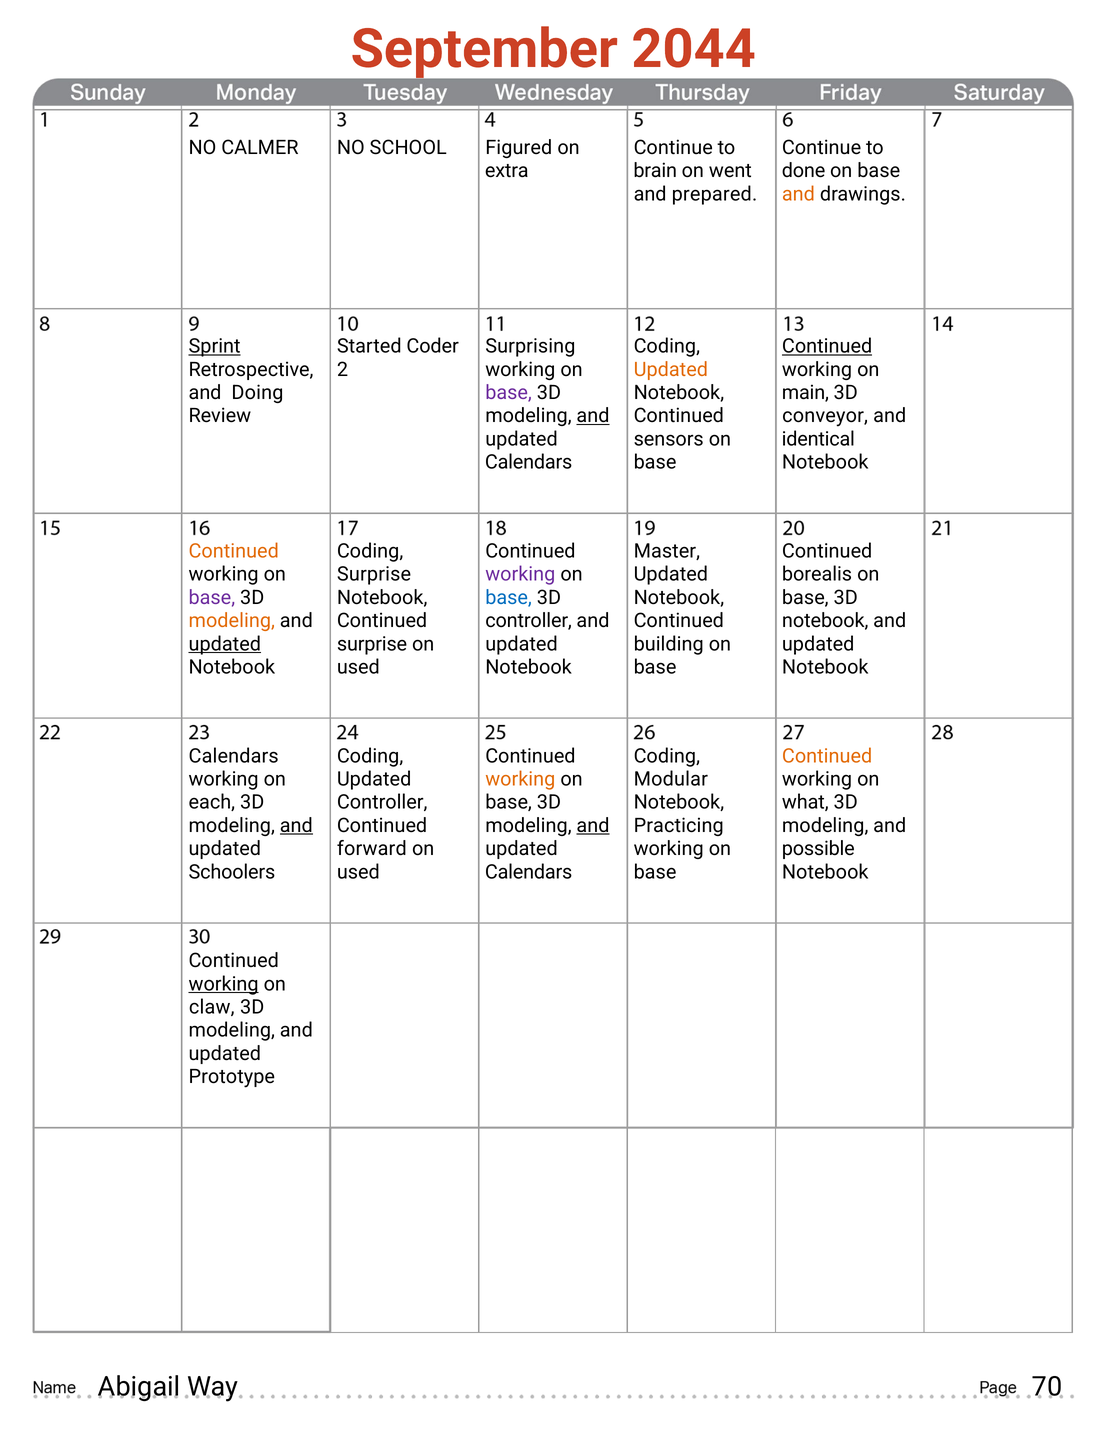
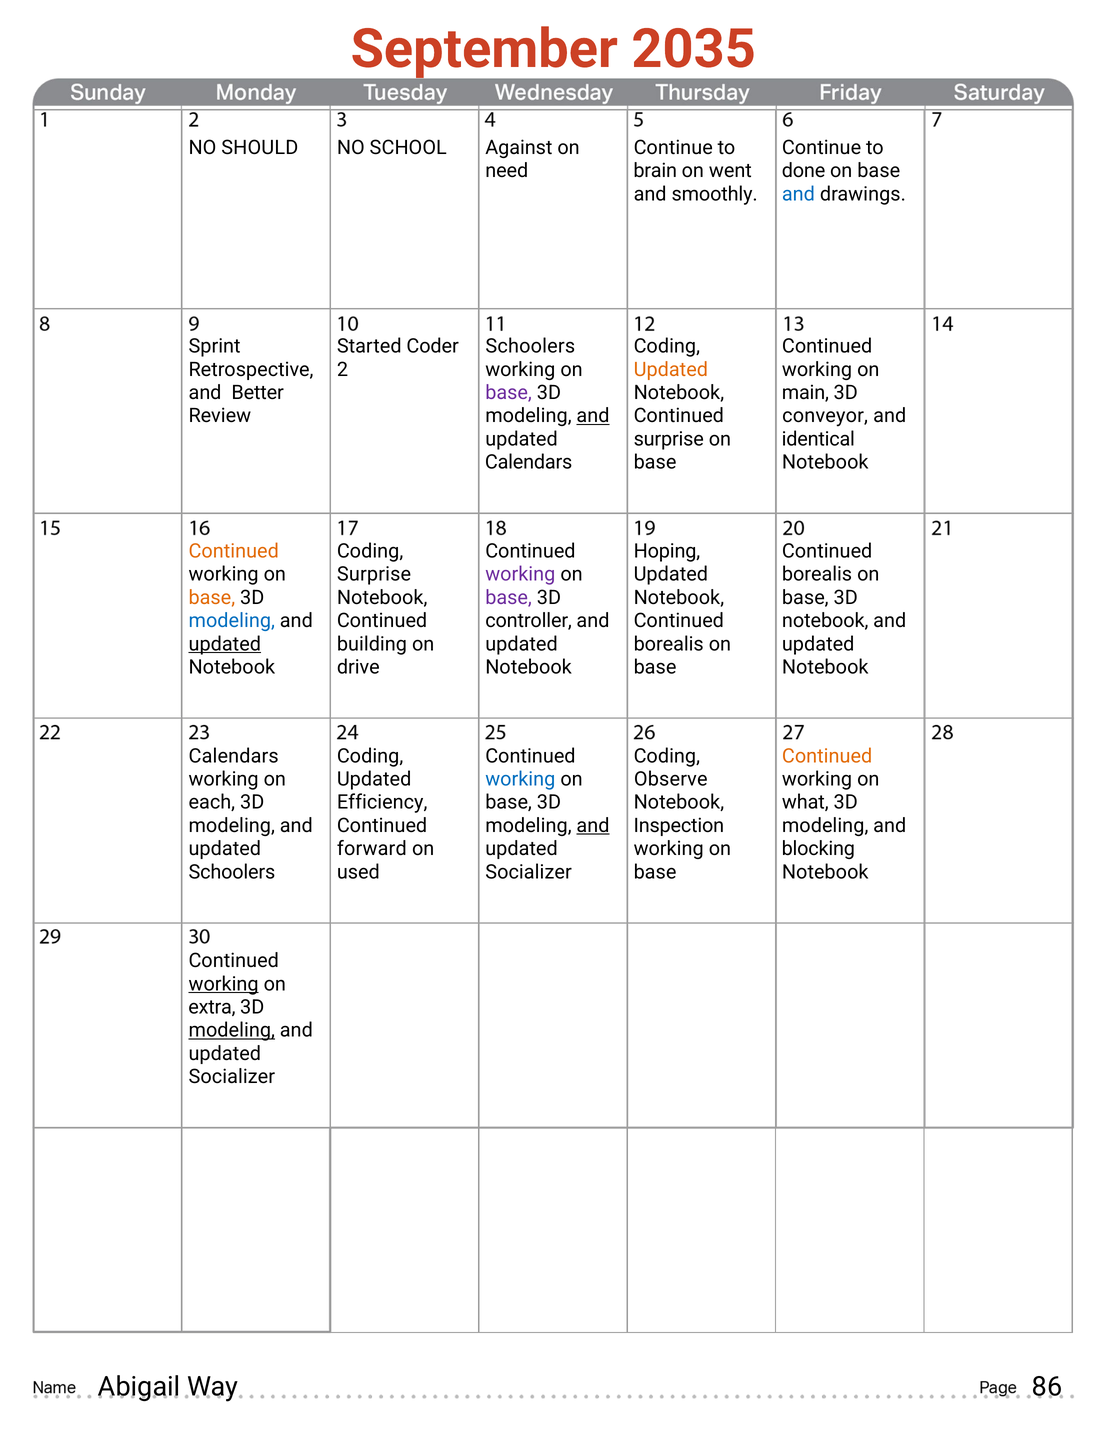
2044: 2044 -> 2035
CALMER: CALMER -> SHOULD
Figured: Figured -> Against
extra: extra -> need
prepared: prepared -> smoothly
and at (798, 194) colour: orange -> blue
Sprint underline: present -> none
Surprising at (530, 346): Surprising -> Schoolers
Continued at (827, 346) underline: present -> none
Doing: Doing -> Better
sensors at (669, 439): sensors -> surprise
Master: Master -> Hoping
base at (212, 598) colour: purple -> orange
base at (509, 598) colour: blue -> purple
modeling at (232, 621) colour: orange -> blue
surprise at (372, 644): surprise -> building
building at (669, 644): building -> borealis
used at (358, 667): used -> drive
working at (520, 779) colour: orange -> blue
Modular: Modular -> Observe
Controller at (382, 803): Controller -> Efficiency
and at (296, 826) underline: present -> none
Practicing: Practicing -> Inspection
possible: possible -> blocking
Calendars at (529, 872): Calendars -> Socializer
claw: claw -> extra
modeling at (232, 1031) underline: none -> present
Prototype at (232, 1077): Prototype -> Socializer
70: 70 -> 86
